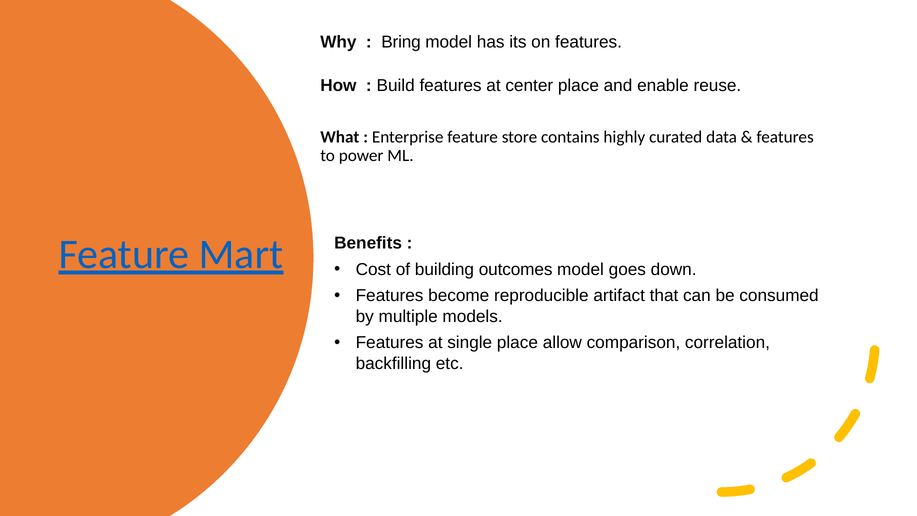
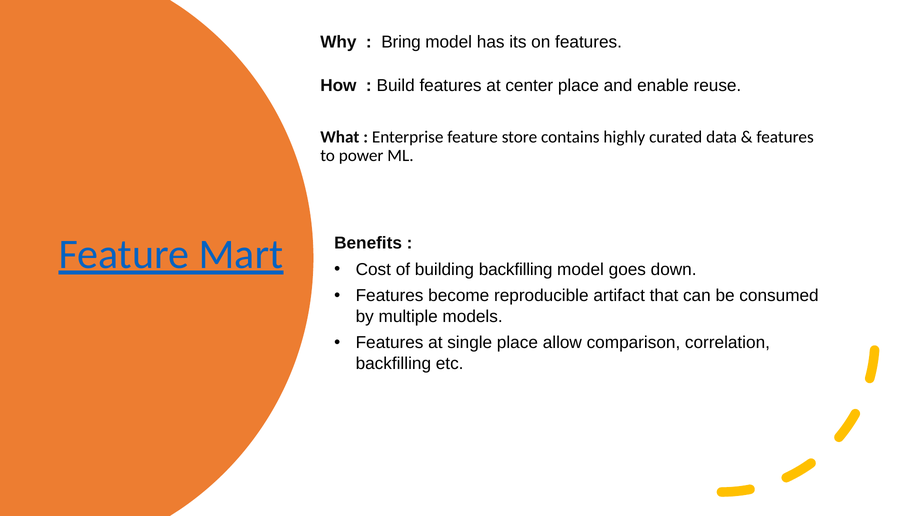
building outcomes: outcomes -> backfilling
